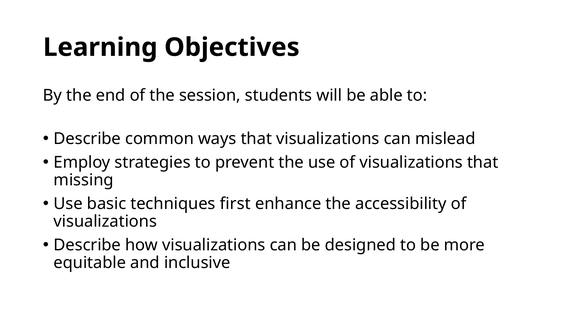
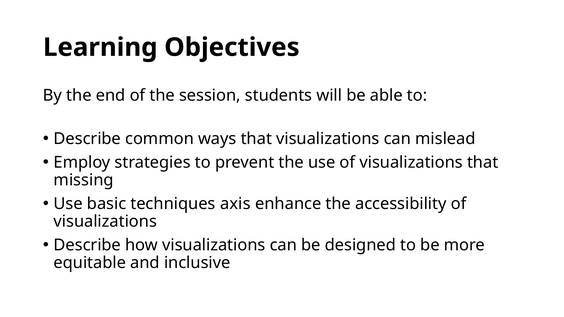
first: first -> axis
